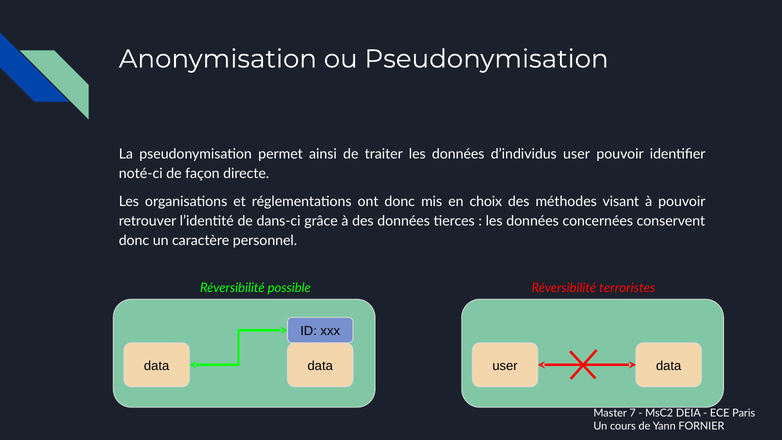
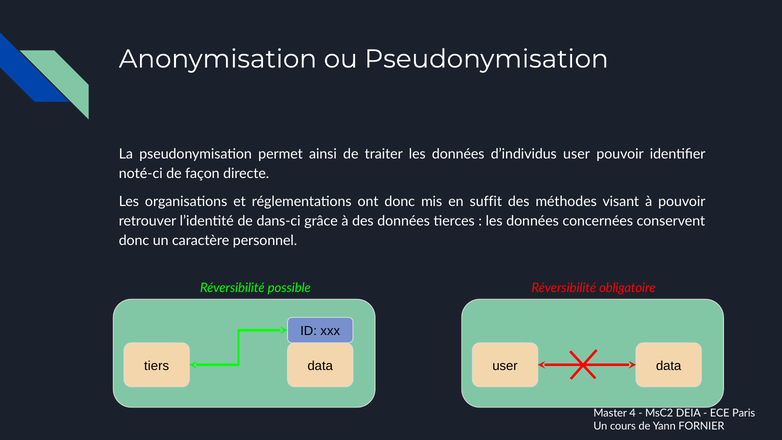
choix: choix -> suffit
terroristes: terroristes -> obligatoire
data at (157, 366): data -> tiers
7: 7 -> 4
